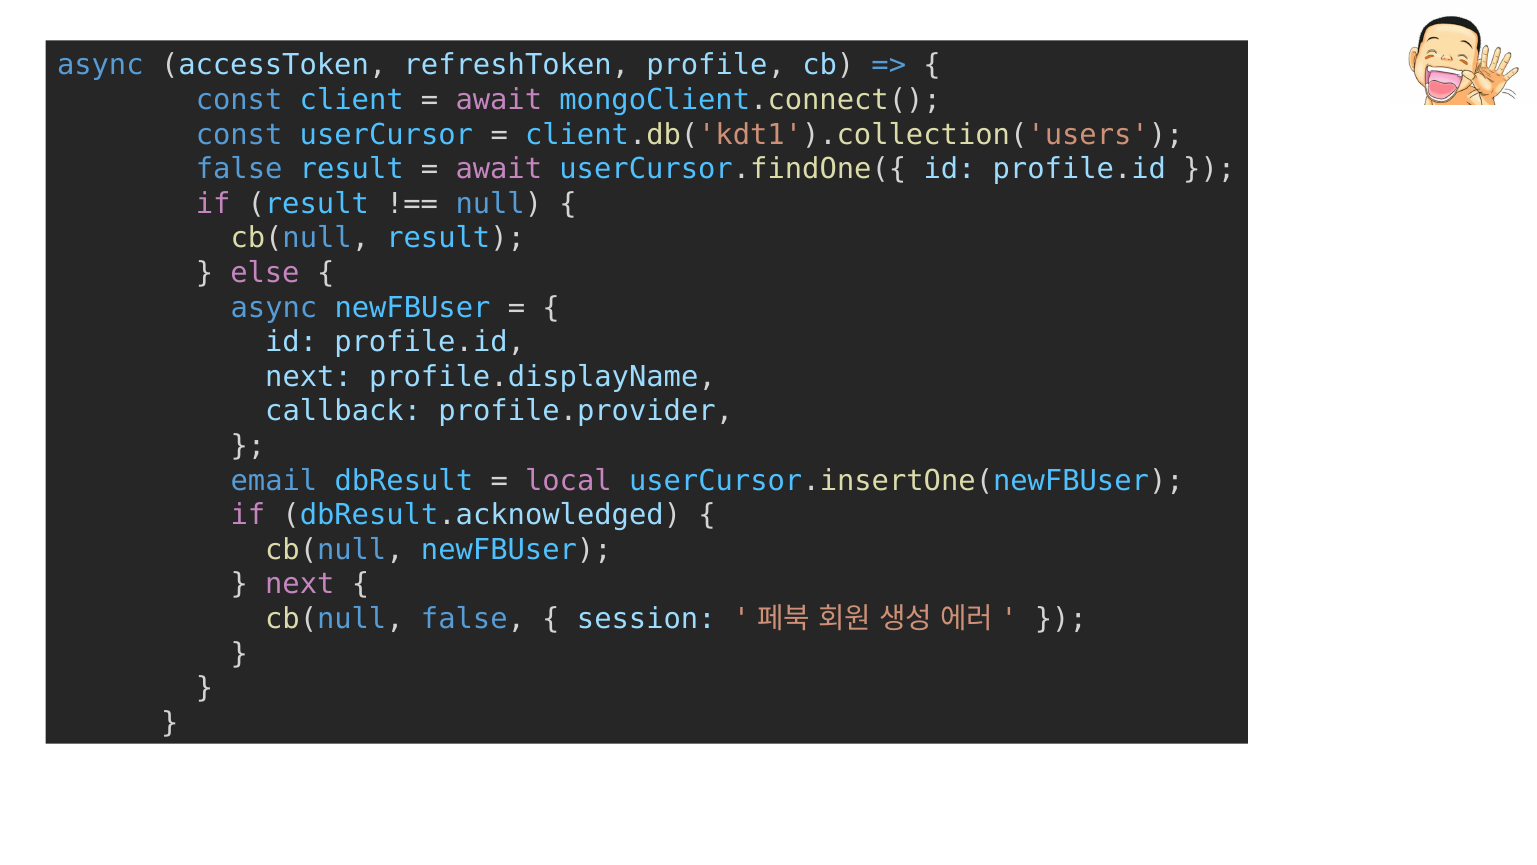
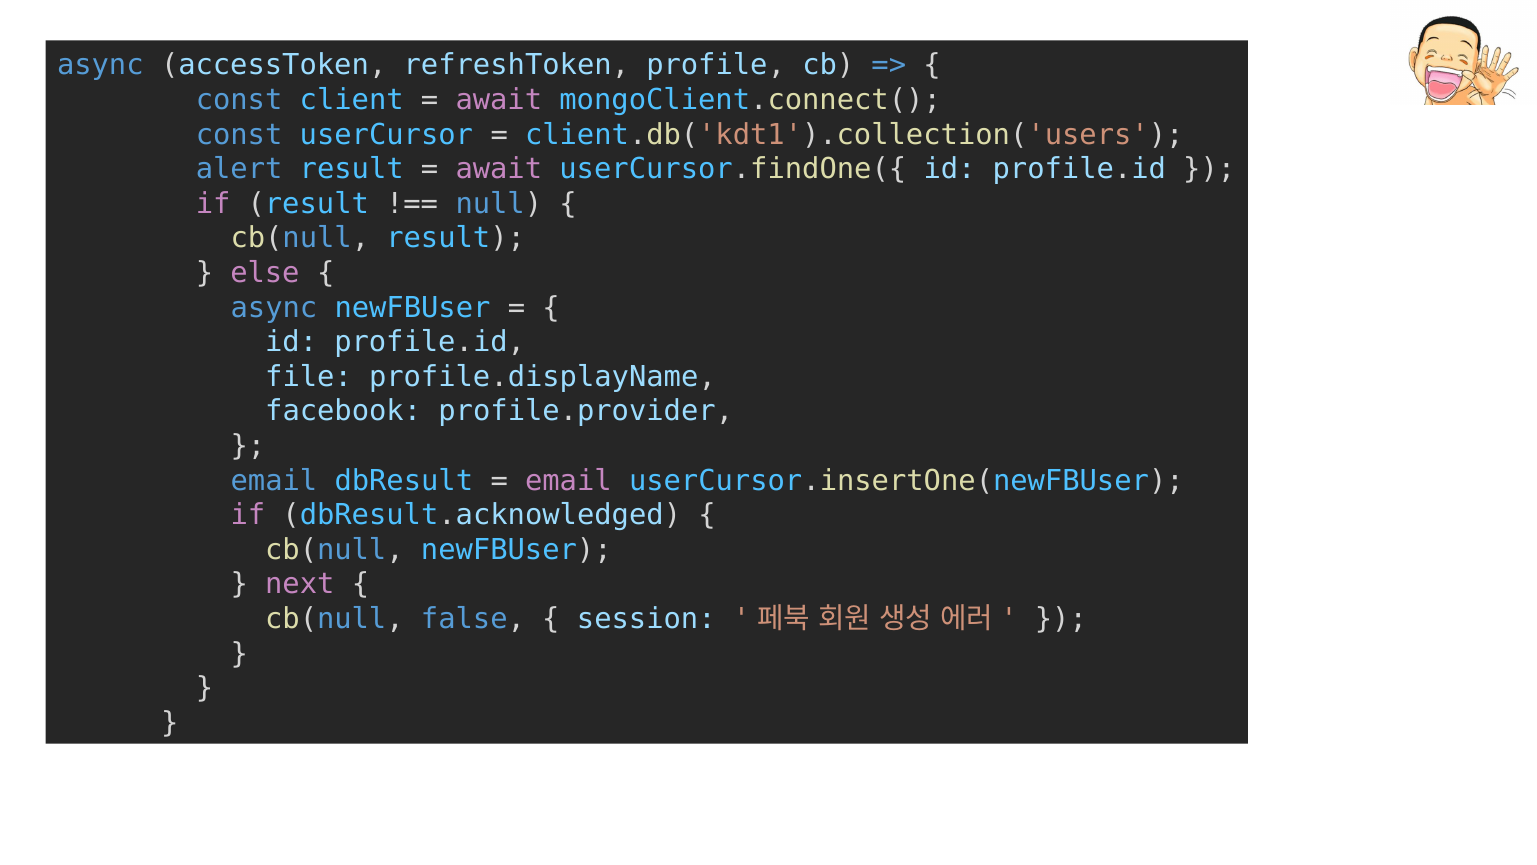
false at (239, 169): false -> alert
next at (309, 377): next -> file
callback: callback -> facebook
local at (568, 480): local -> email
